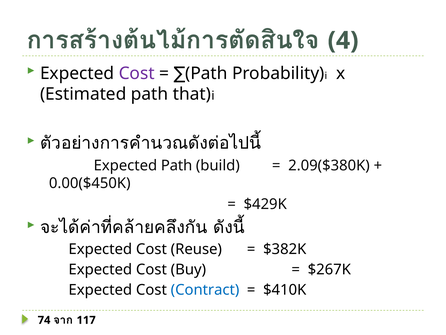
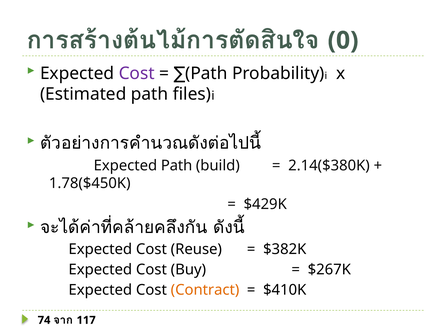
4: 4 -> 0
that: that -> files
2.09($380K: 2.09($380K -> 2.14($380K
0.00($450K: 0.00($450K -> 1.78($450K
Contract colour: blue -> orange
